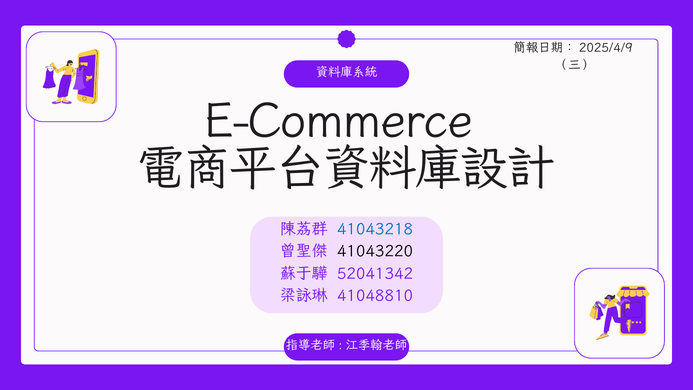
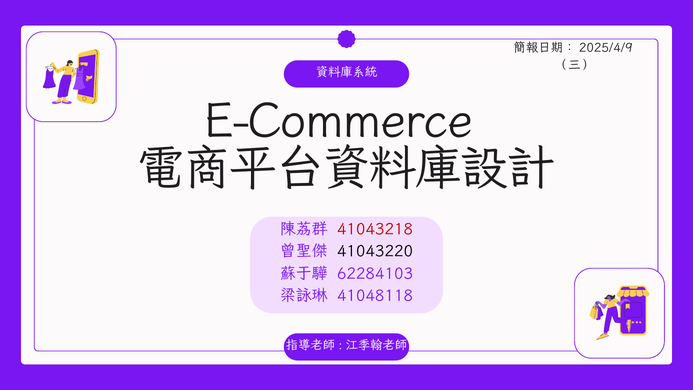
41043218 colour: blue -> red
52041342: 52041342 -> 62284103
41048810: 41048810 -> 41048118
